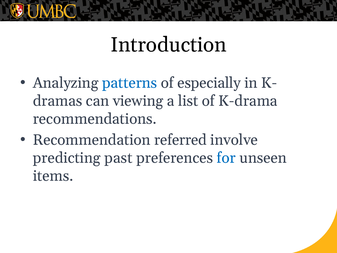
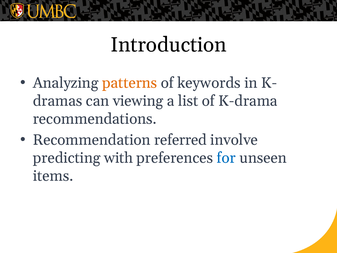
patterns colour: blue -> orange
especially: especially -> keywords
past: past -> with
